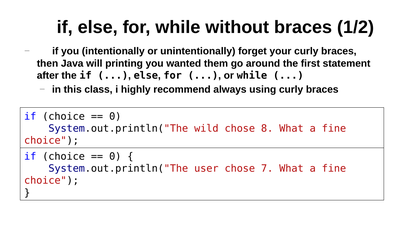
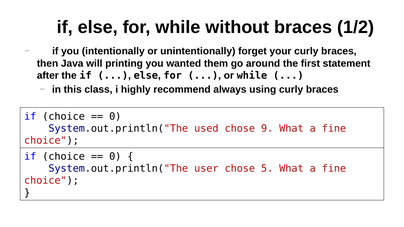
wild: wild -> used
8: 8 -> 9
7: 7 -> 5
